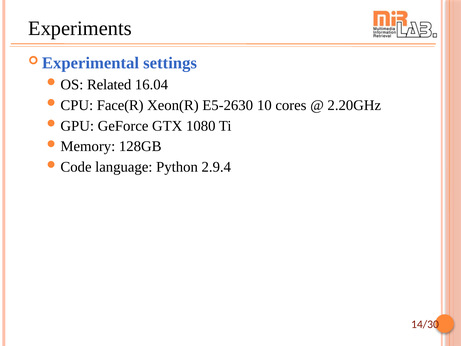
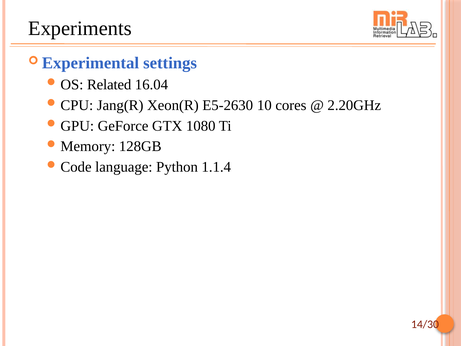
Face(R: Face(R -> Jang(R
2.9.4: 2.9.4 -> 1.1.4
